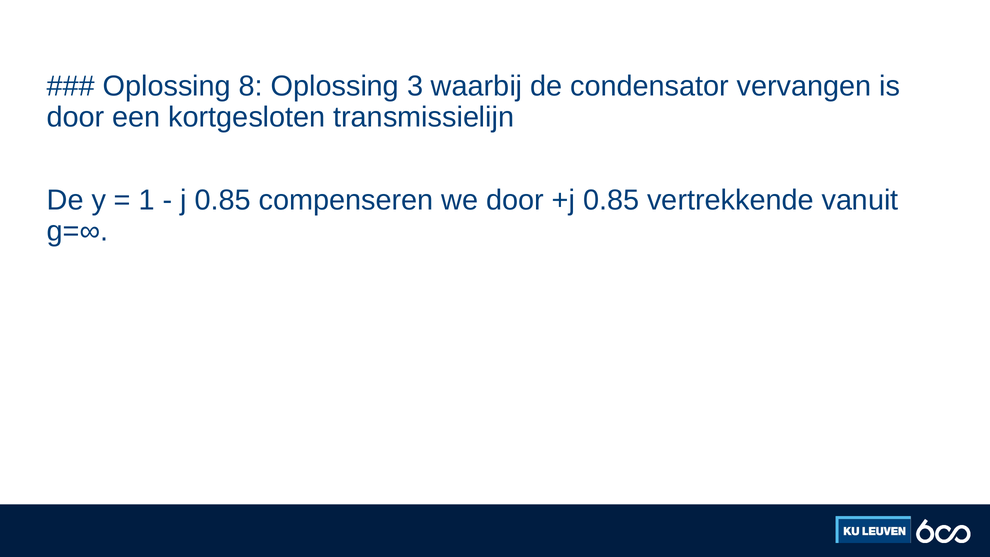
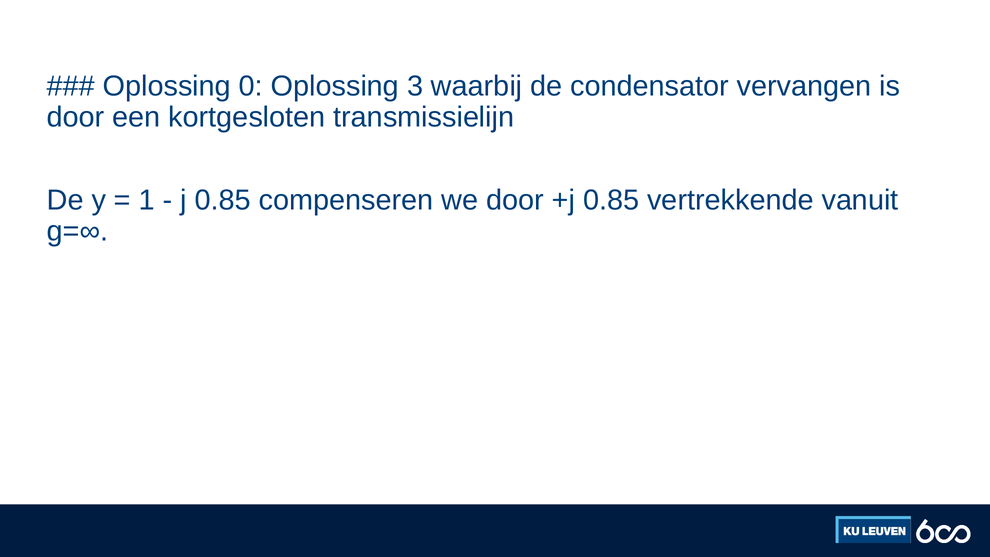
8: 8 -> 0
